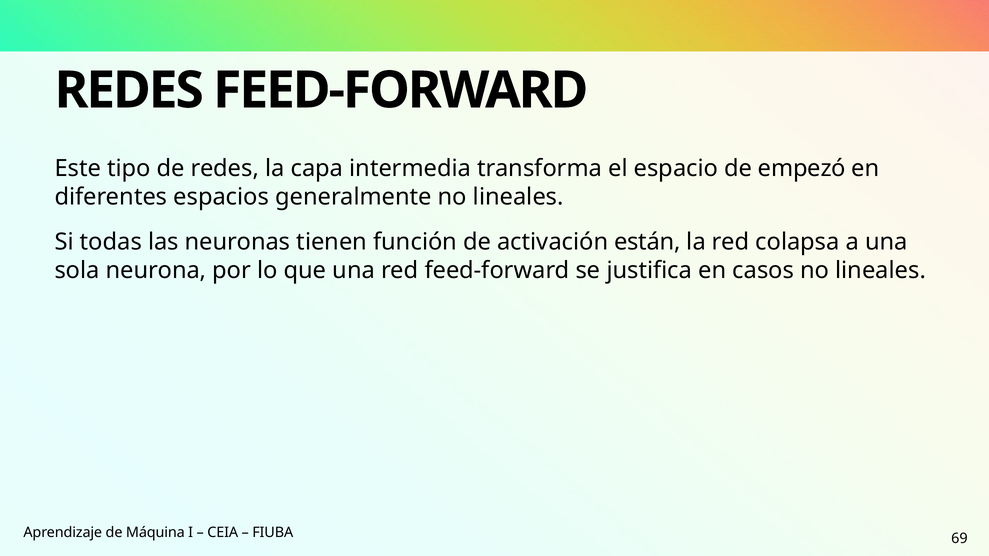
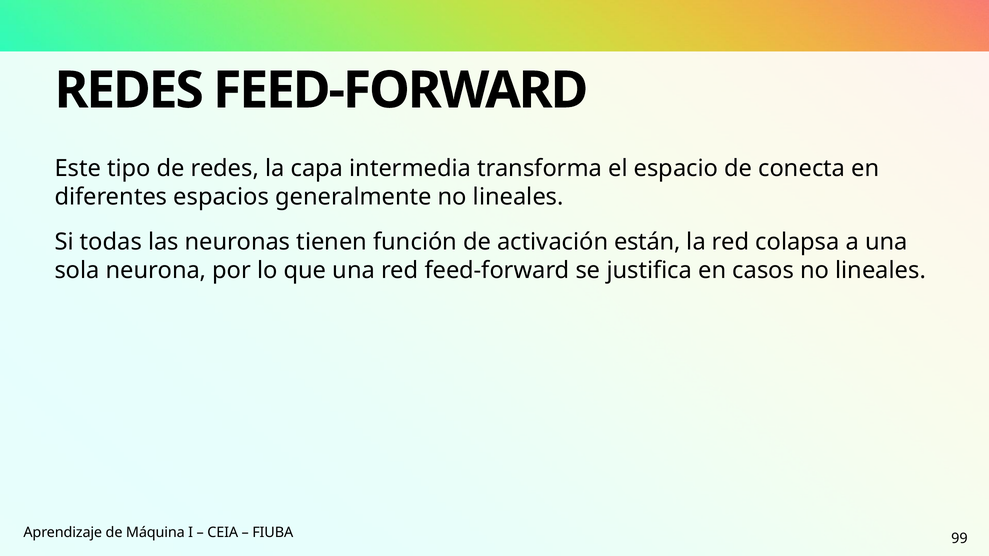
empezó: empezó -> conecta
69: 69 -> 99
